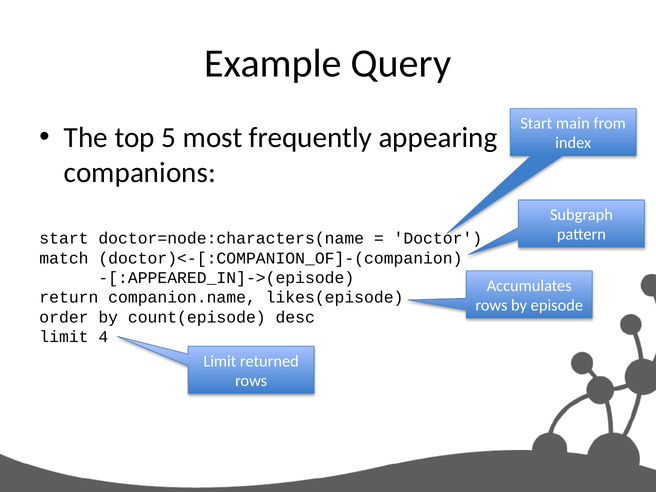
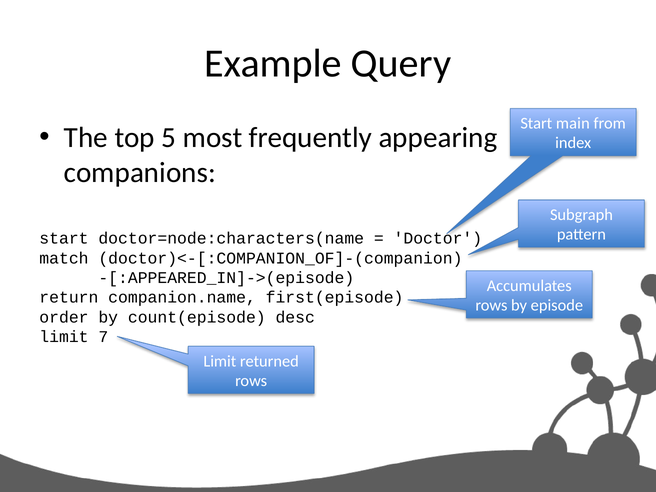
likes(episode: likes(episode -> first(episode
4: 4 -> 7
